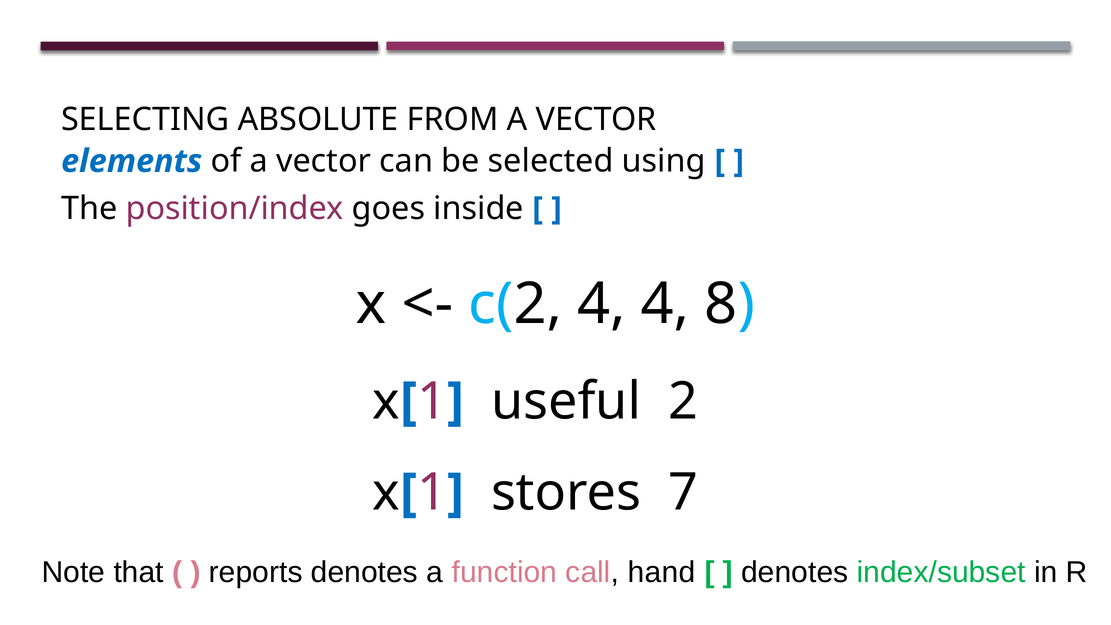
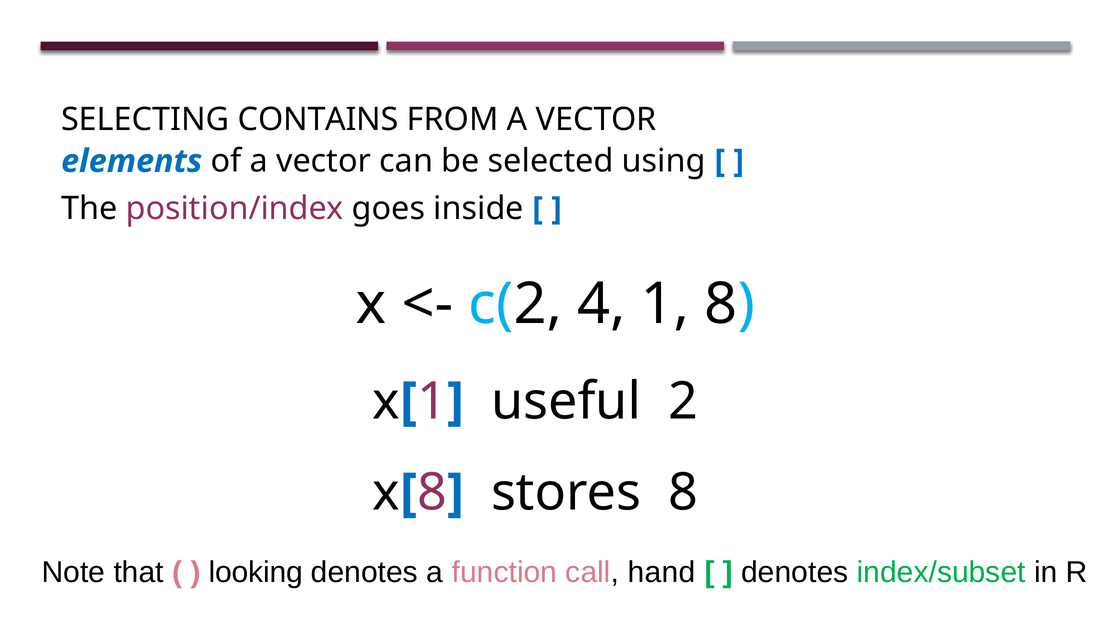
ABSOLUTE: ABSOLUTE -> CONTAINS
4 4: 4 -> 1
1 at (432, 493): 1 -> 8
stores 7: 7 -> 8
reports: reports -> looking
